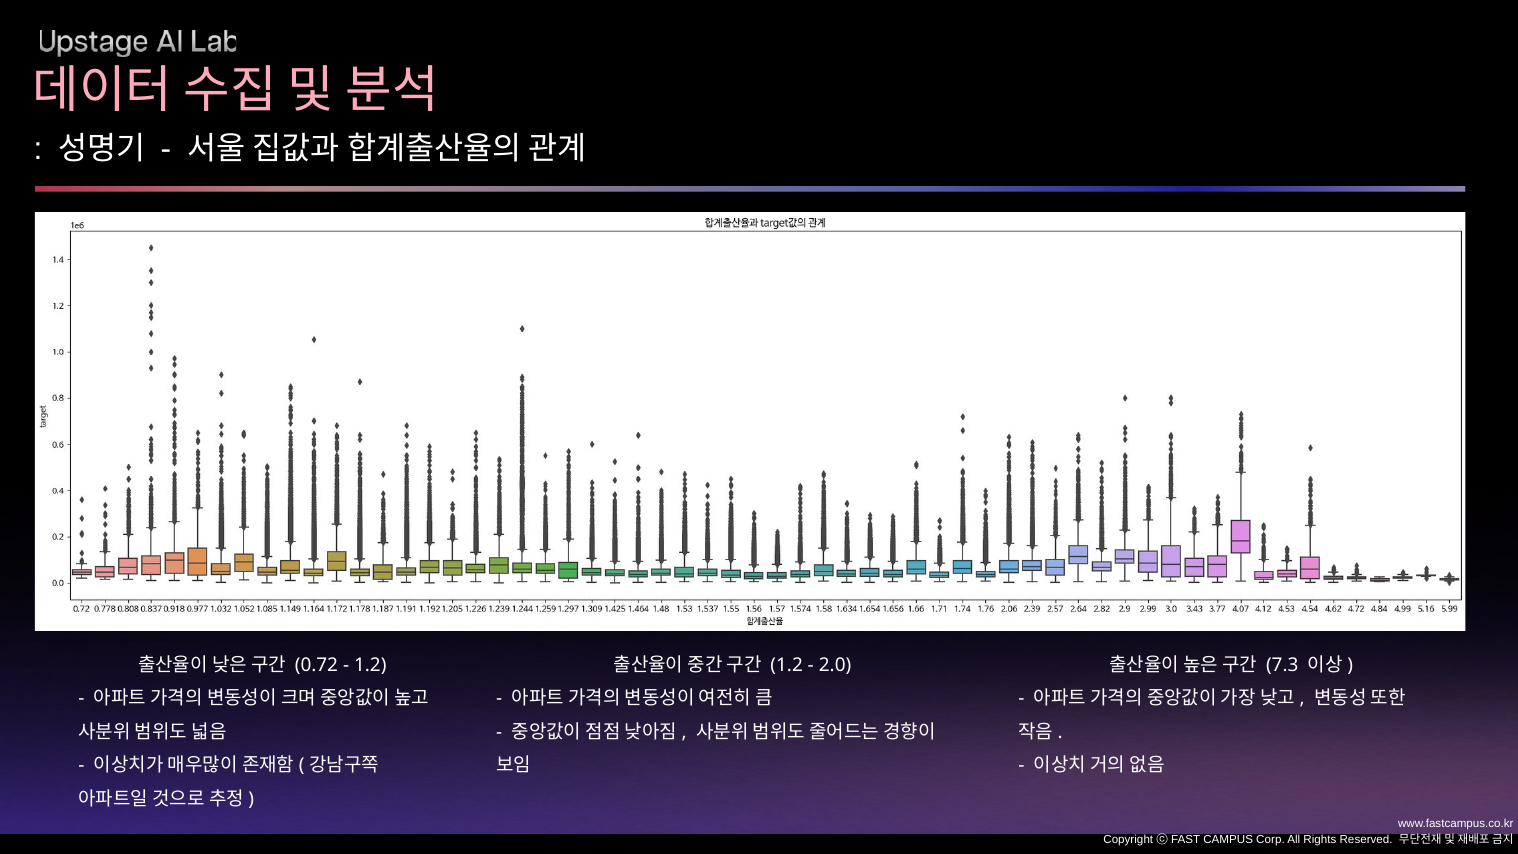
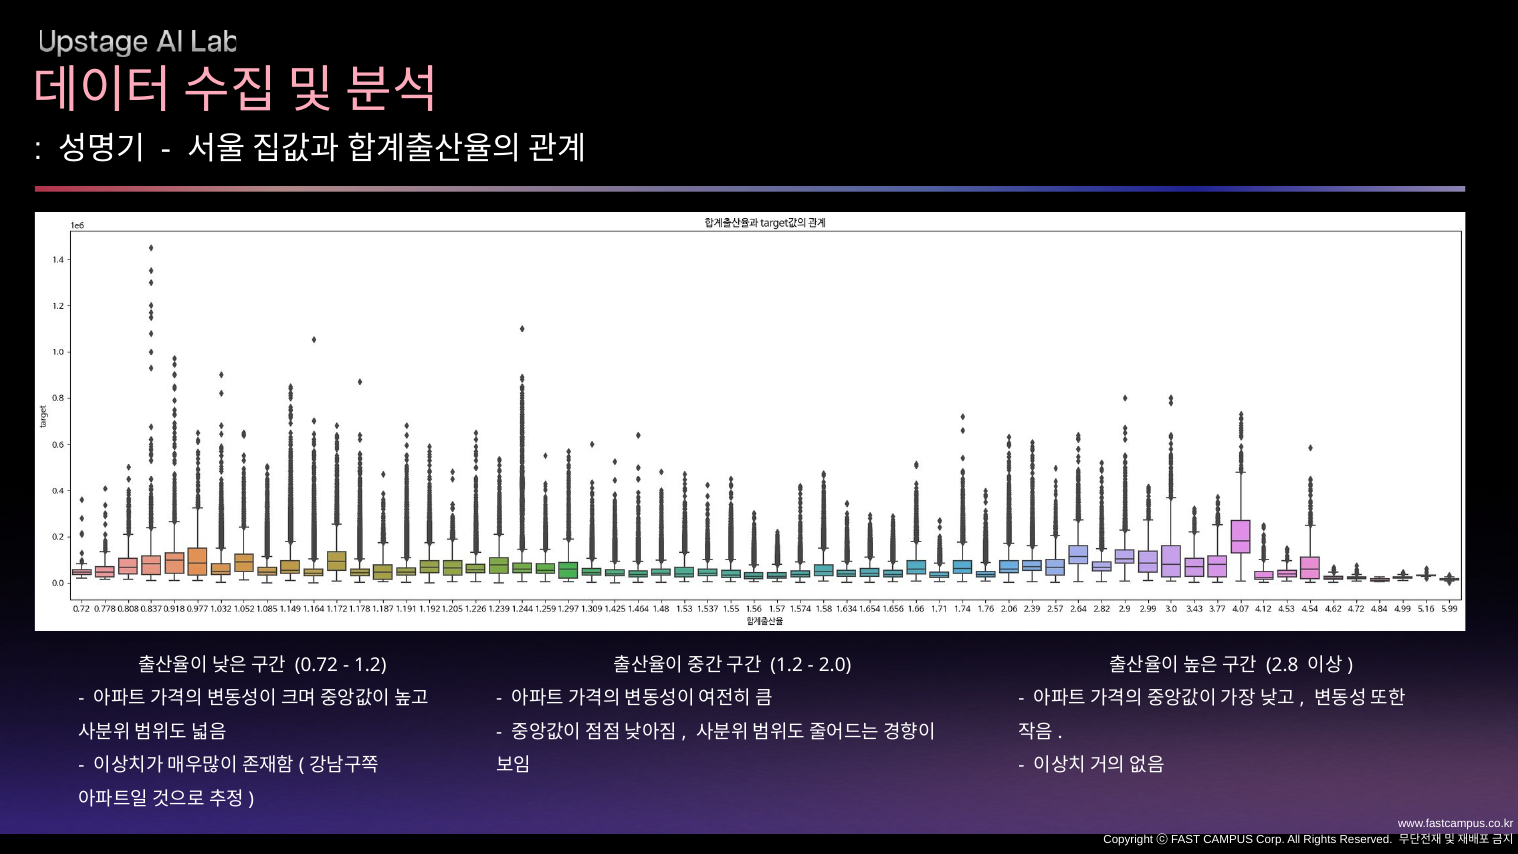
7.3: 7.3 -> 2.8
